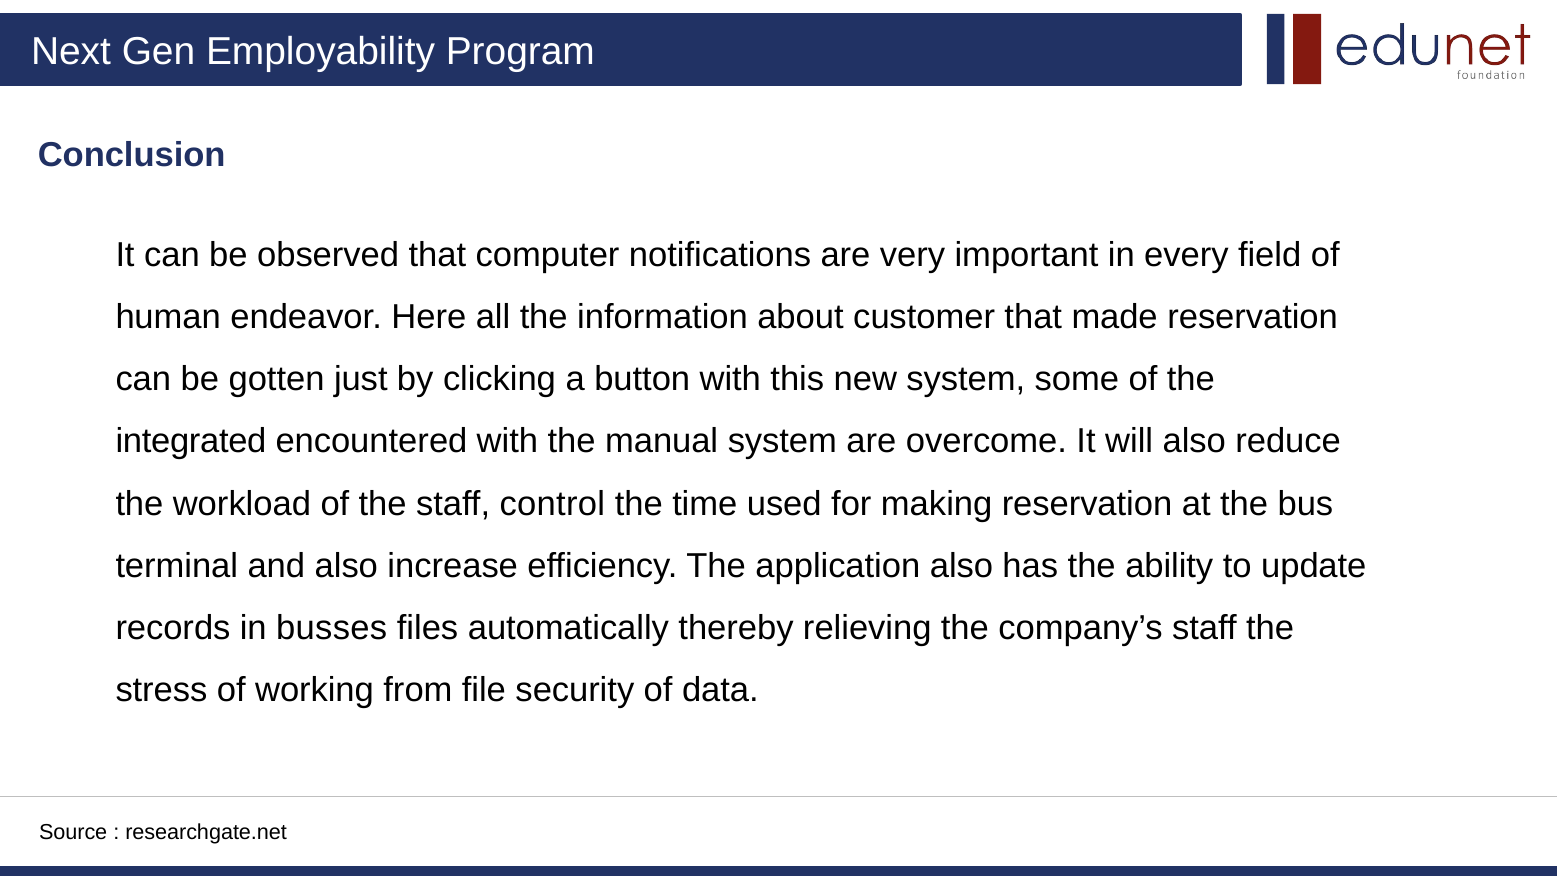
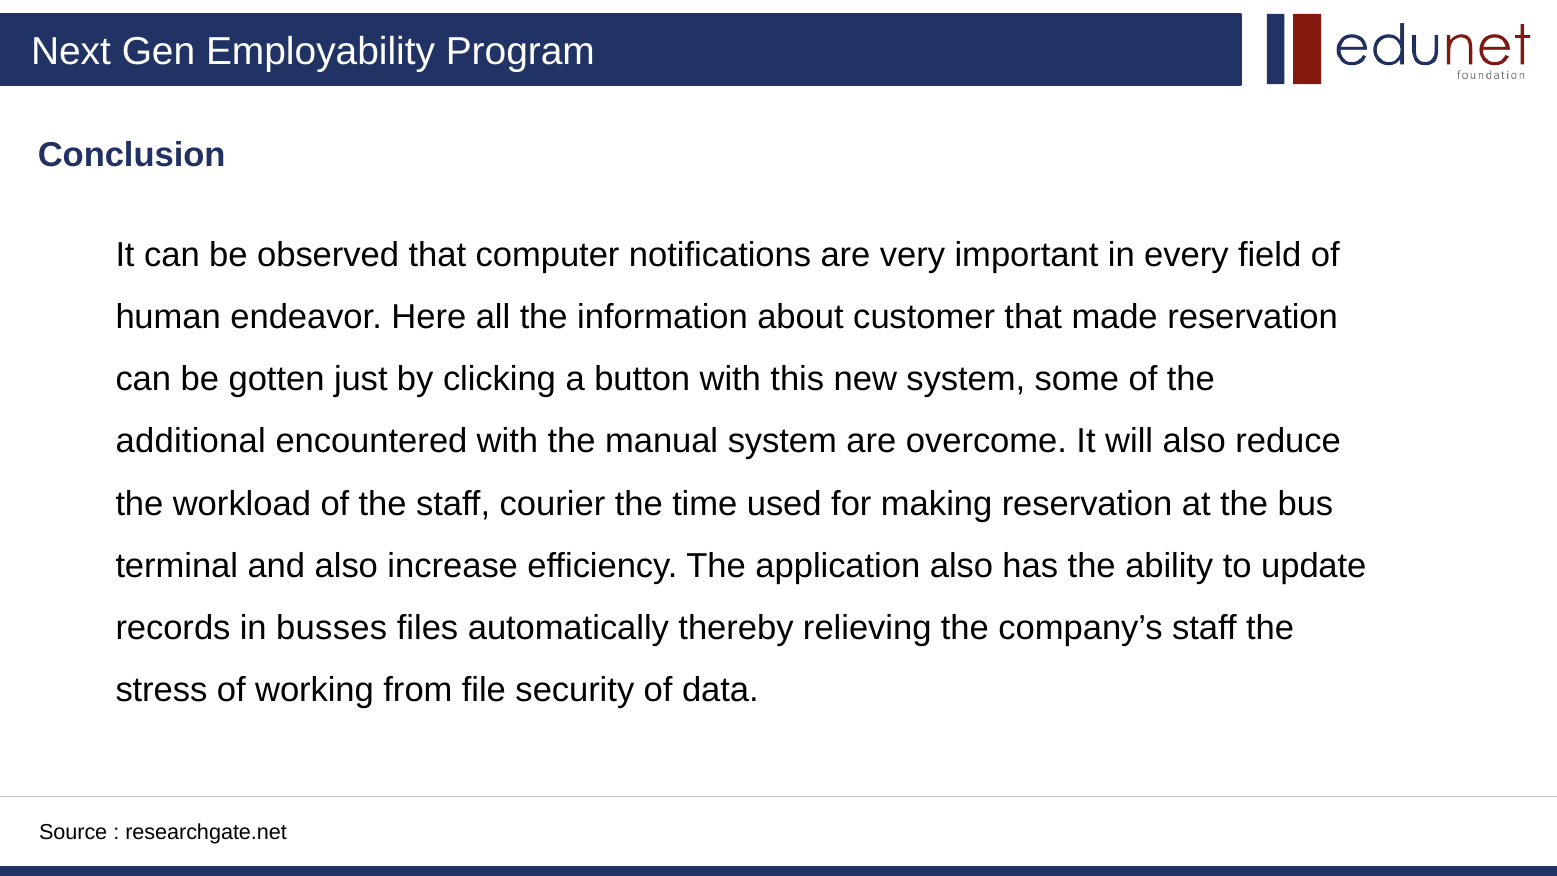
integrated: integrated -> additional
control: control -> courier
